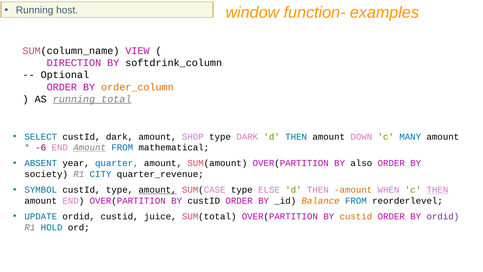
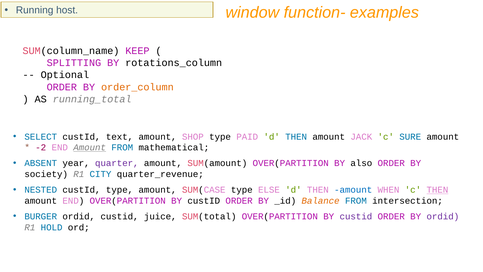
VIEW: VIEW -> KEEP
DIRECTION: DIRECTION -> SPLITTING
softdrink_column: softdrink_column -> rotations_column
running_total underline: present -> none
custId dark: dark -> text
type DARK: DARK -> PAID
DOWN: DOWN -> JACK
MANY: MANY -> SURE
-6: -6 -> -2
quarter colour: blue -> purple
SYMBOL: SYMBOL -> NESTED
amount at (158, 190) underline: present -> none
amount at (353, 190) colour: orange -> blue
reorderlevel: reorderlevel -> intersection
UPDATE: UPDATE -> BURGER
custid at (356, 216) colour: orange -> purple
